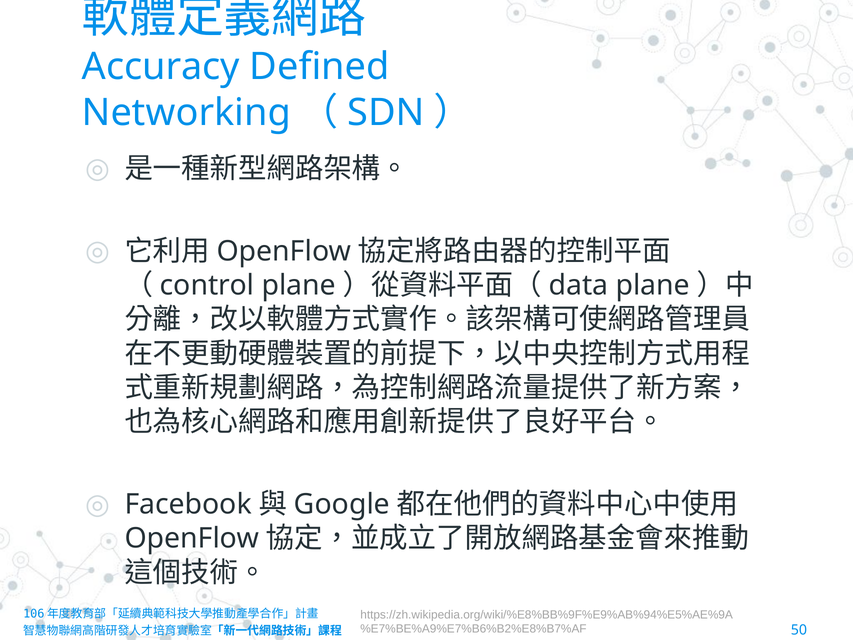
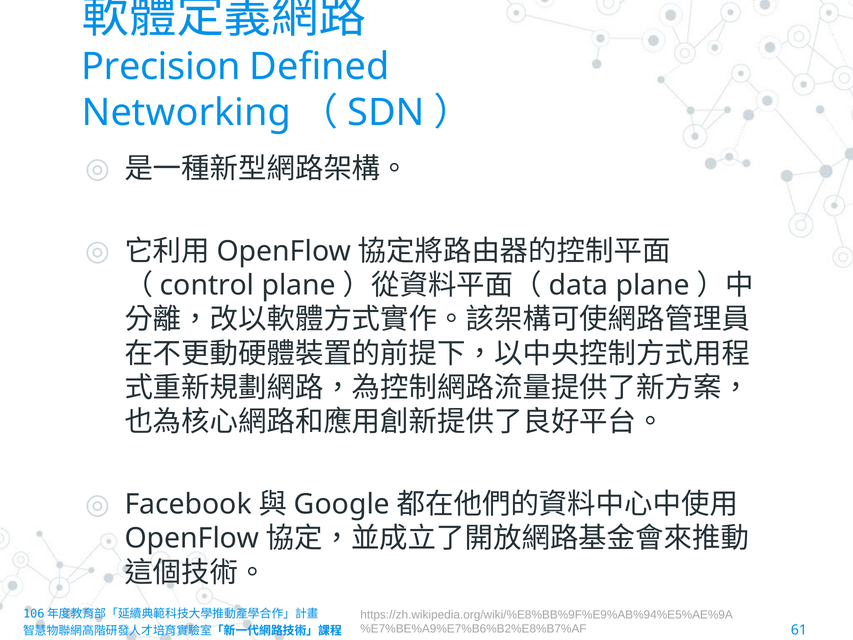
Accuracy: Accuracy -> Precision
50: 50 -> 61
